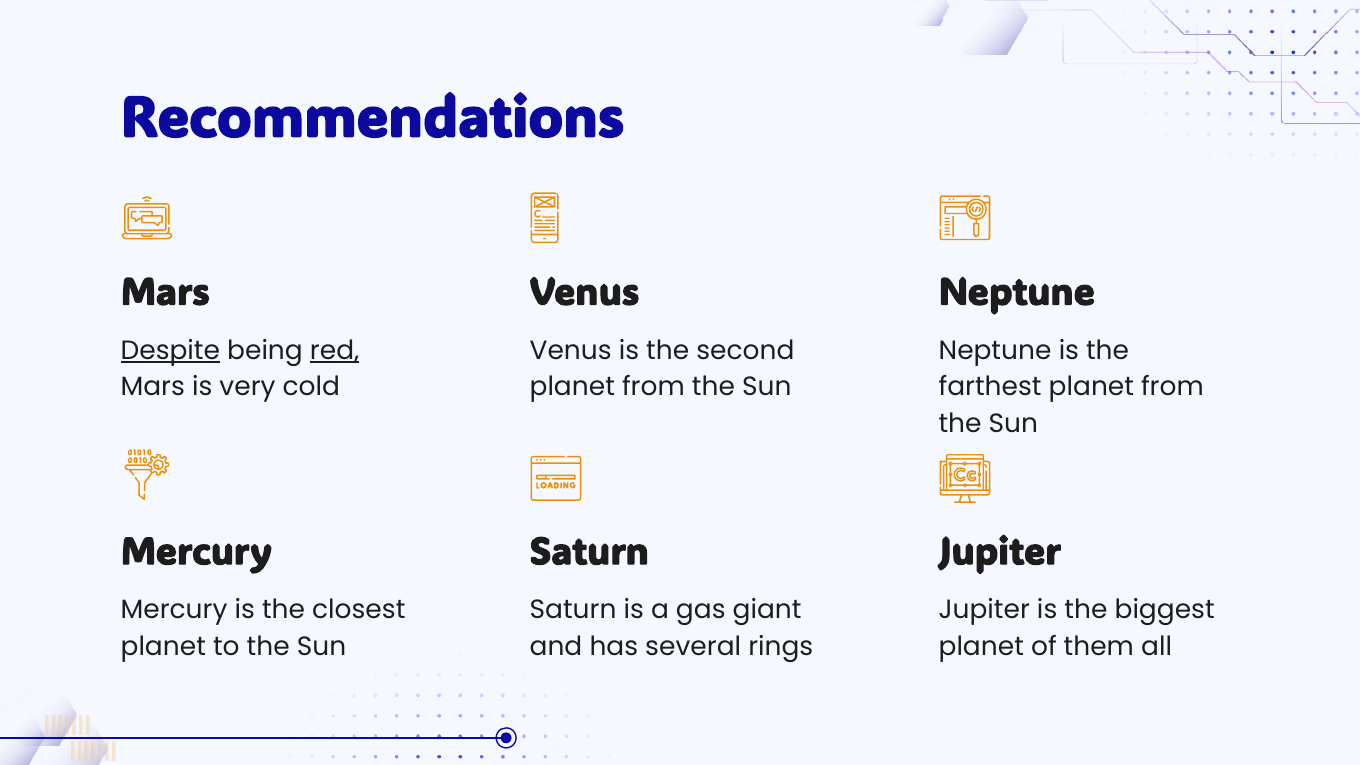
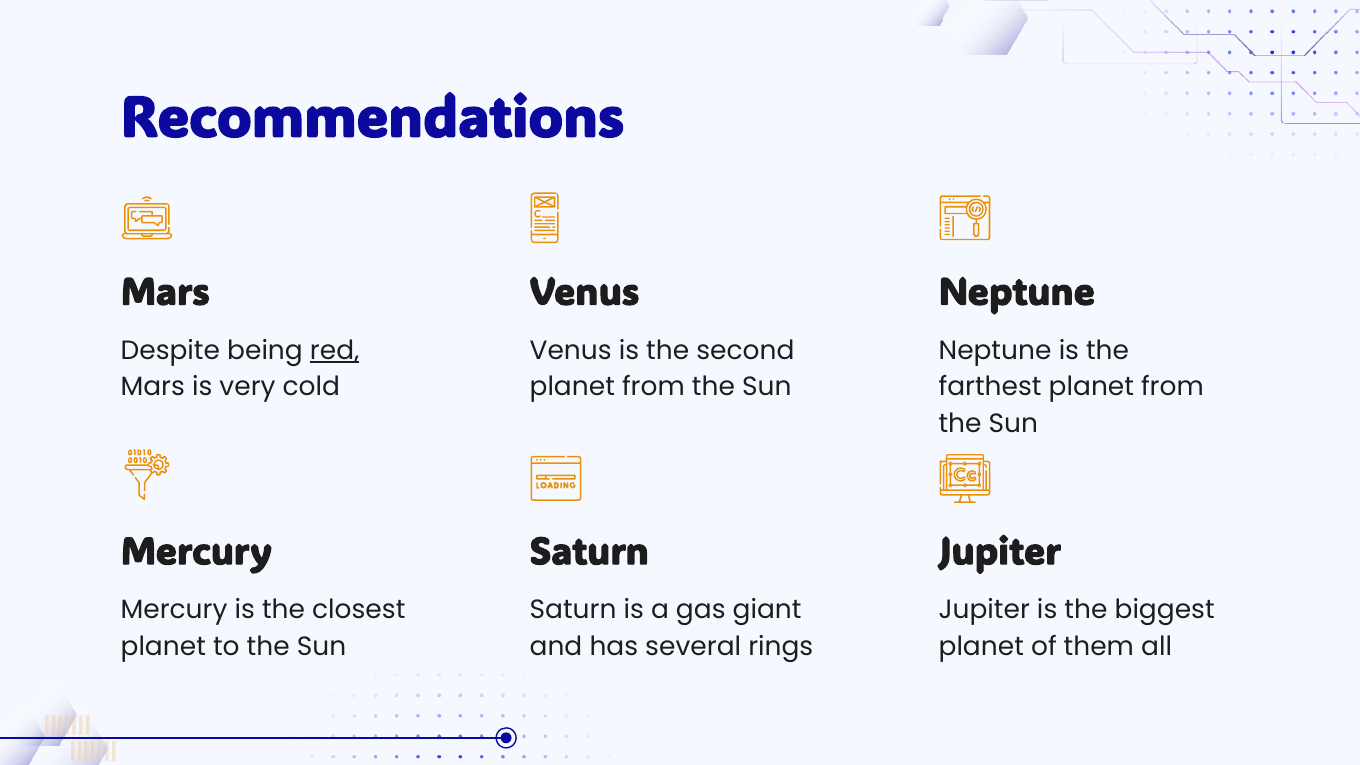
Despite underline: present -> none
